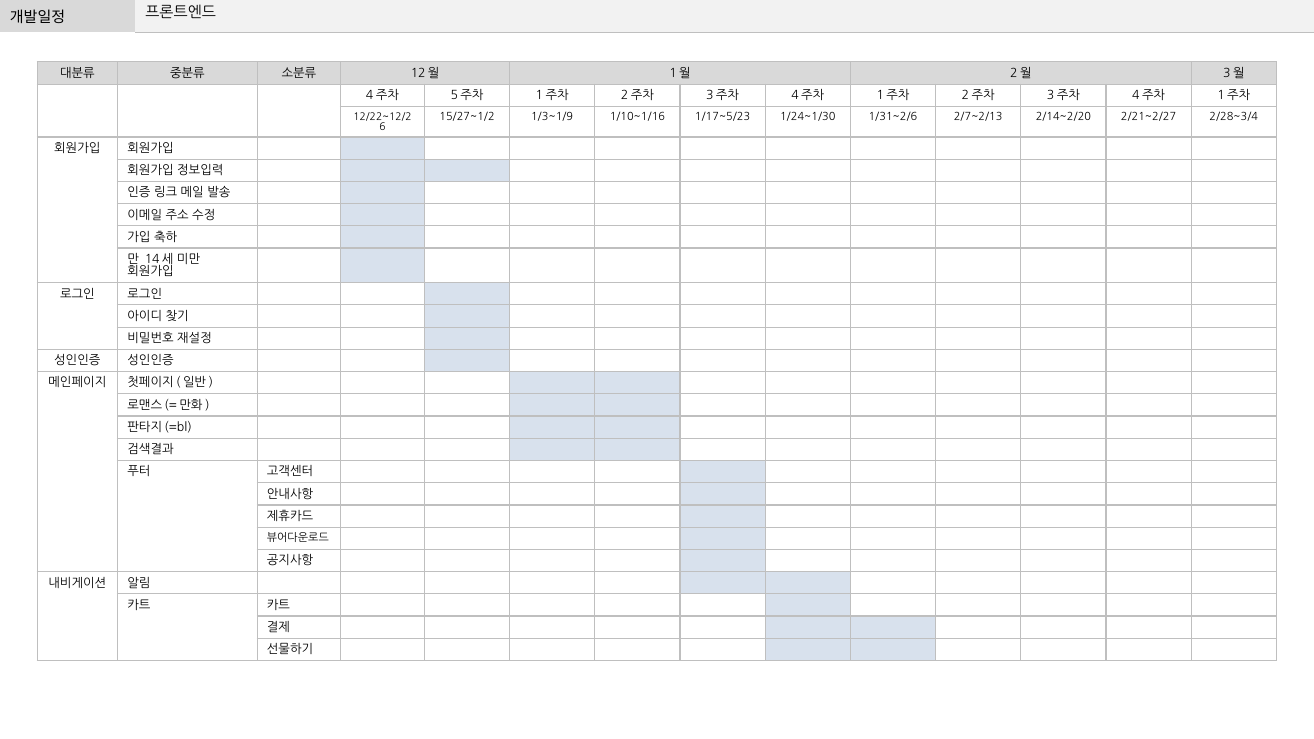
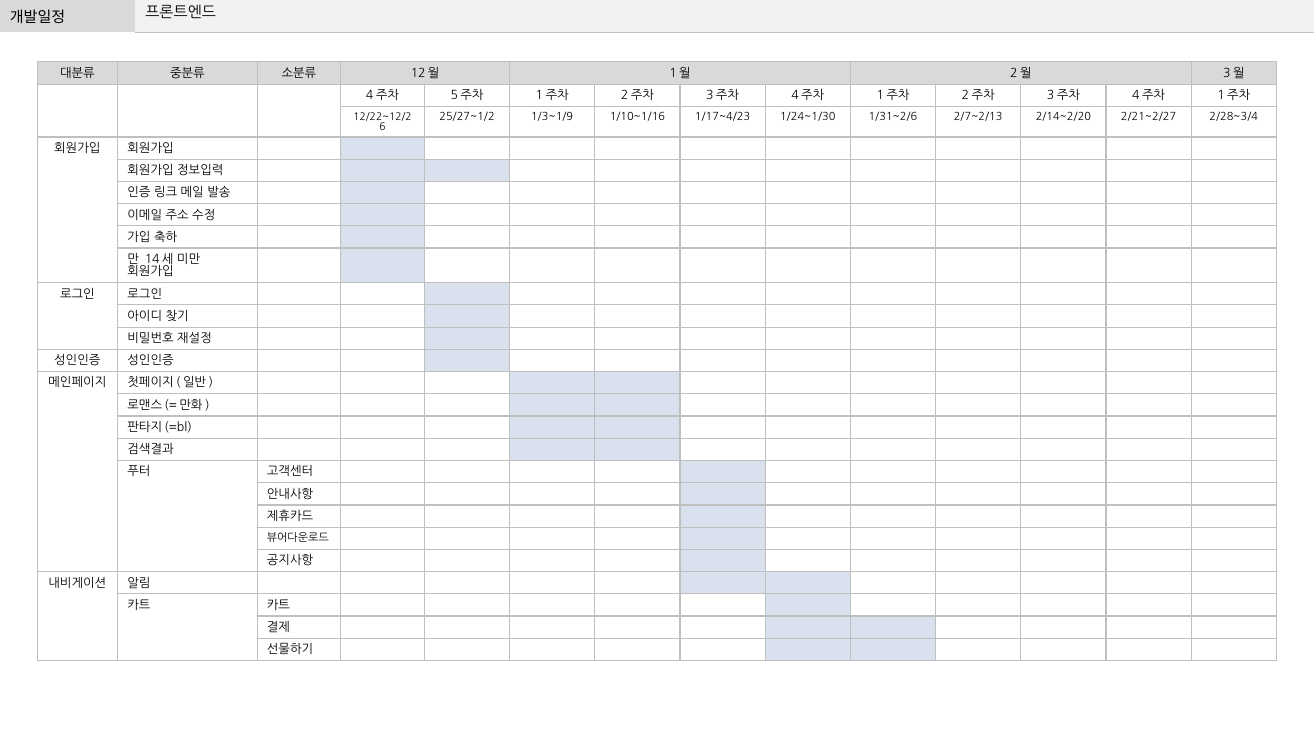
15/27~1/2: 15/27~1/2 -> 25/27~1/2
1/17~5/23: 1/17~5/23 -> 1/17~4/23
